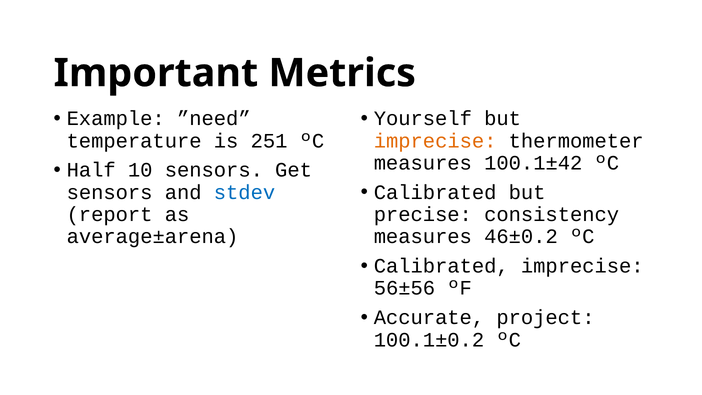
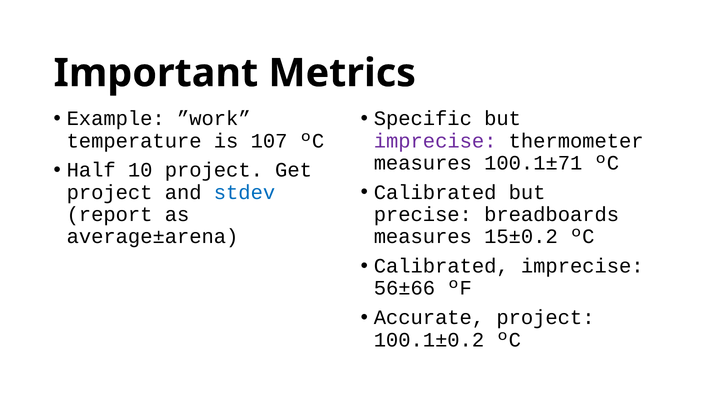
”need: ”need -> ”work
Yourself: Yourself -> Specific
251: 251 -> 107
imprecise at (435, 141) colour: orange -> purple
100.1±42: 100.1±42 -> 100.1±71
10 sensors: sensors -> project
sensors at (110, 192): sensors -> project
consistency: consistency -> breadboards
46±0.2: 46±0.2 -> 15±0.2
56±56: 56±56 -> 56±66
